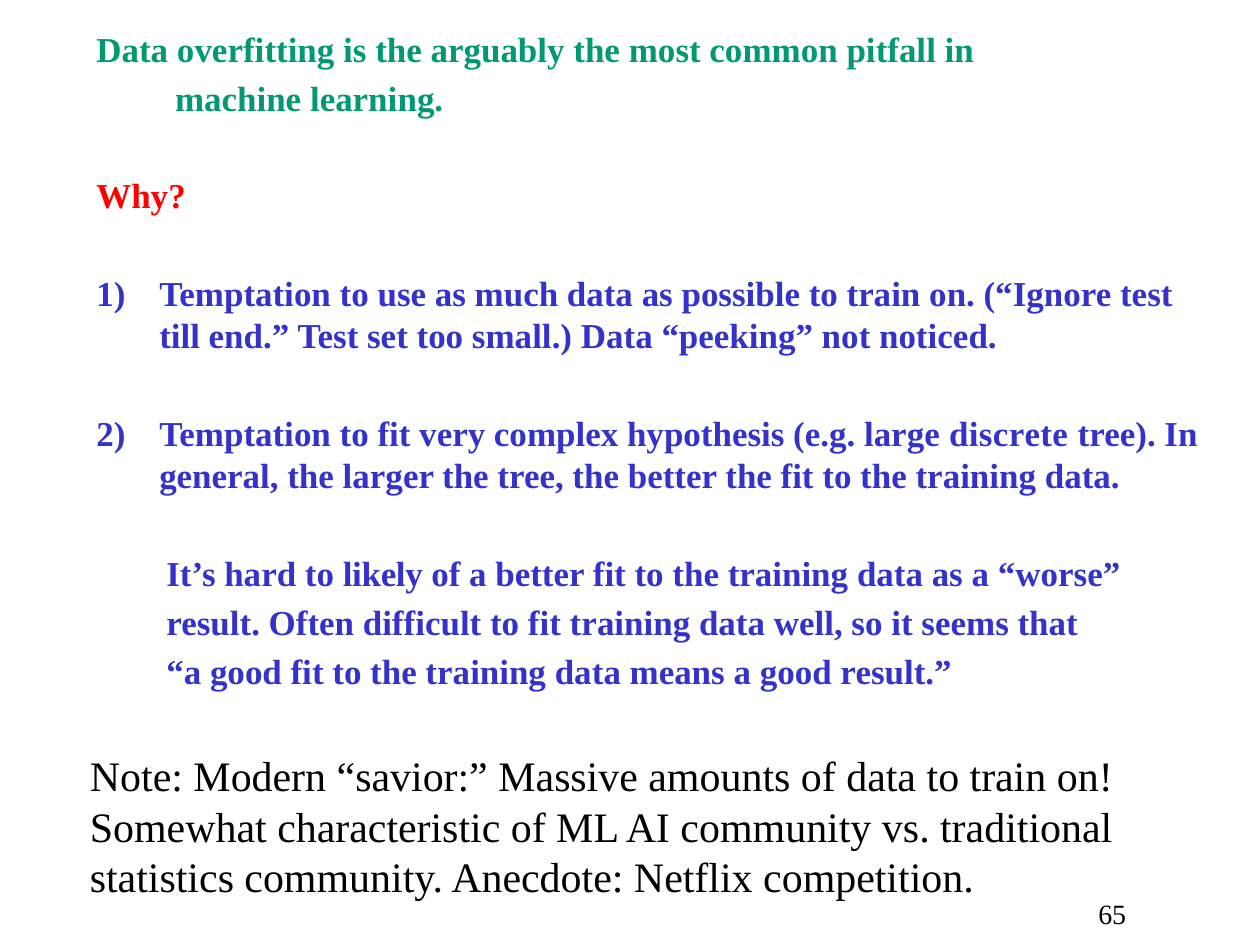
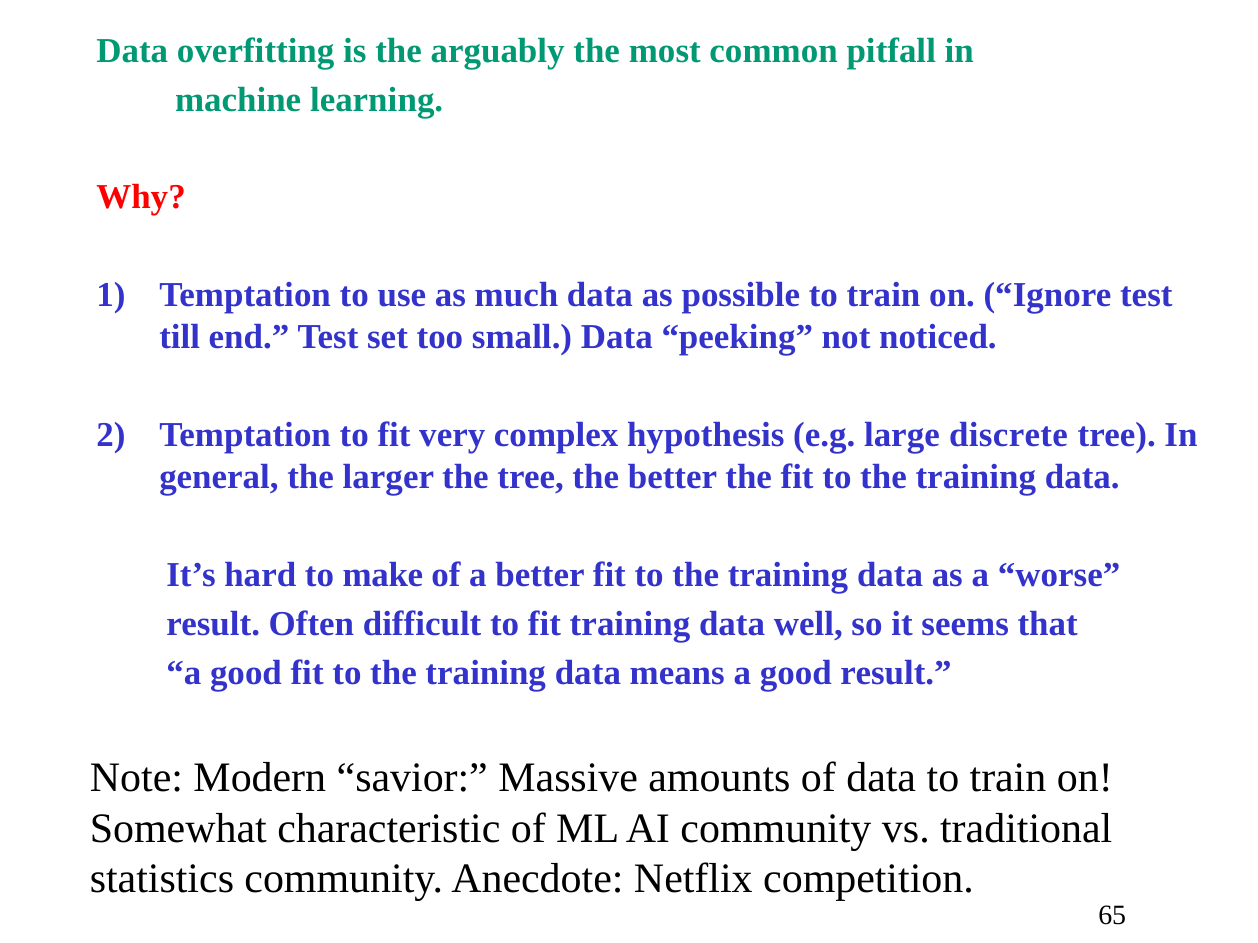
likely: likely -> make
